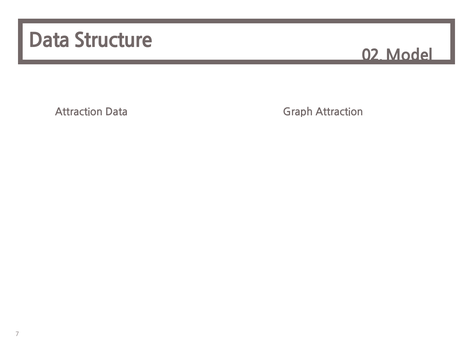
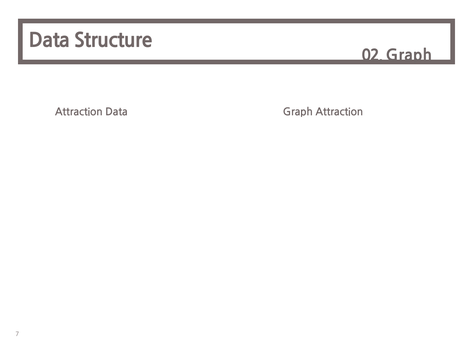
02 Model: Model -> Graph
